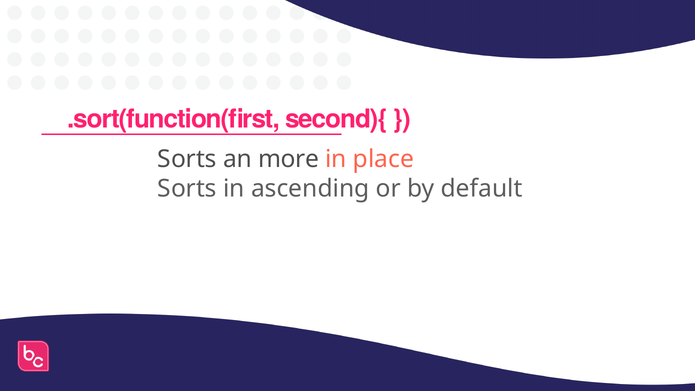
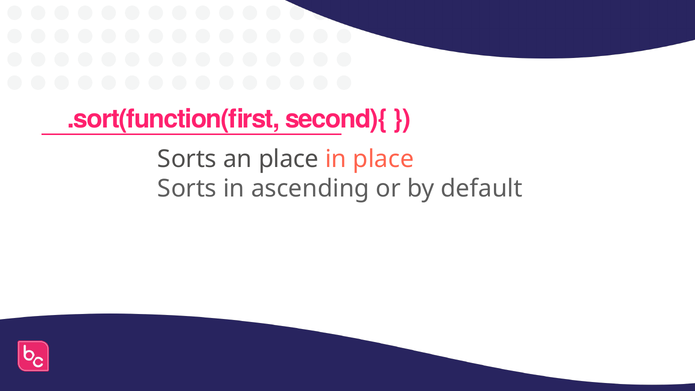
an more: more -> place
